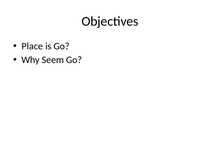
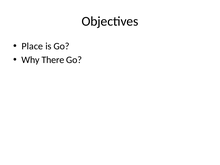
Seem: Seem -> There
